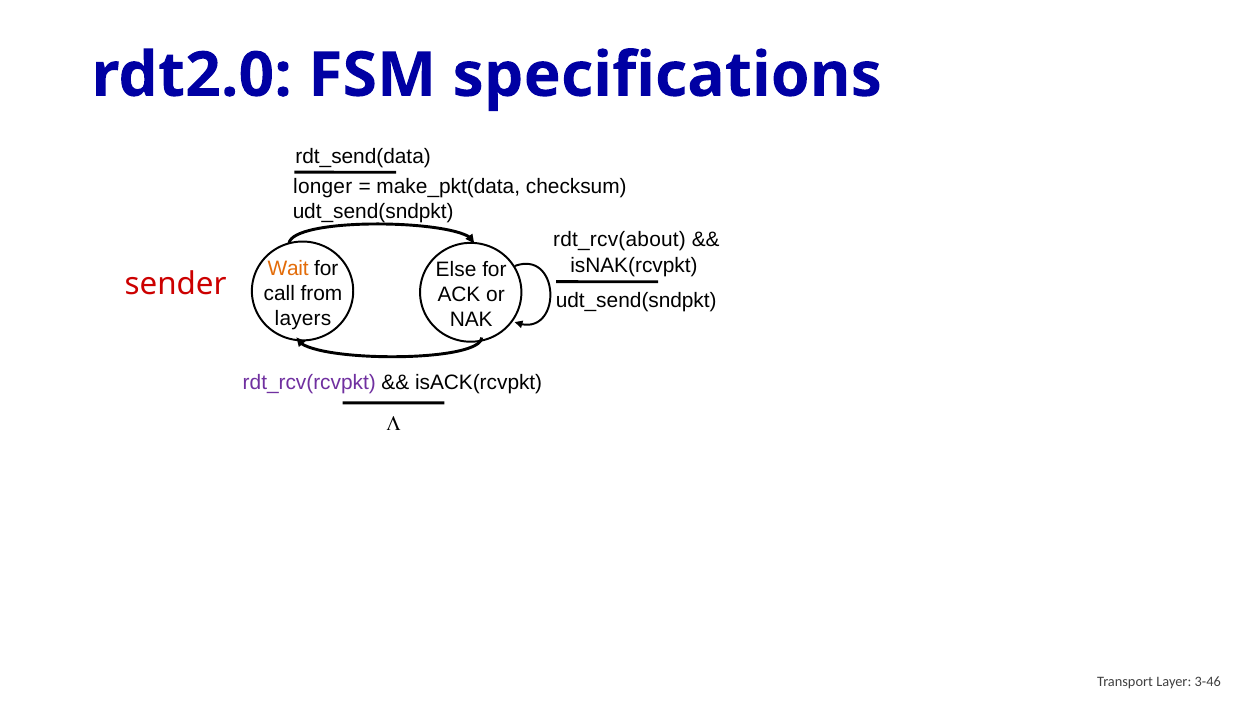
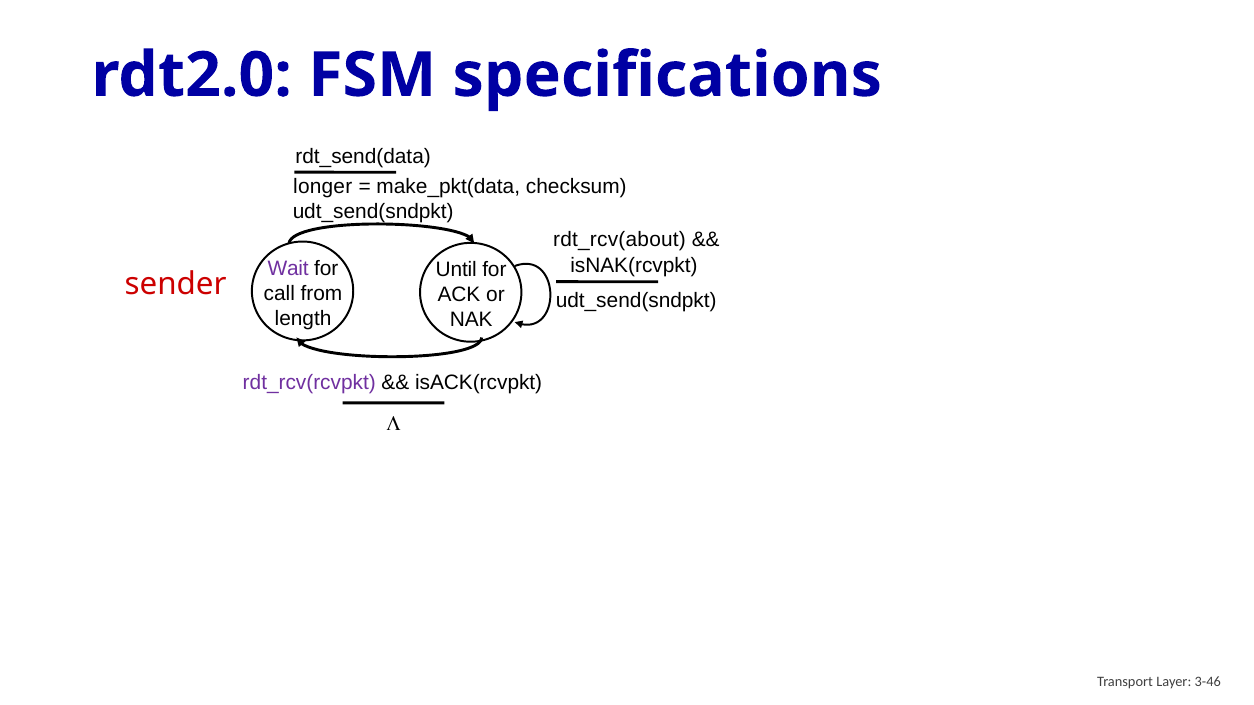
Wait at (288, 269) colour: orange -> purple
Else: Else -> Until
layers: layers -> length
